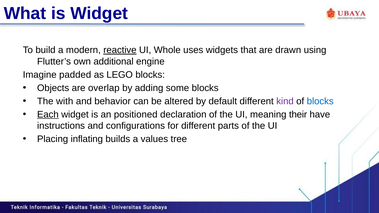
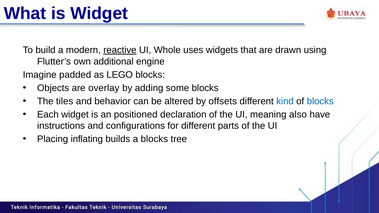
overlap: overlap -> overlay
with: with -> tiles
default: default -> offsets
kind colour: purple -> blue
Each underline: present -> none
their: their -> also
a values: values -> blocks
